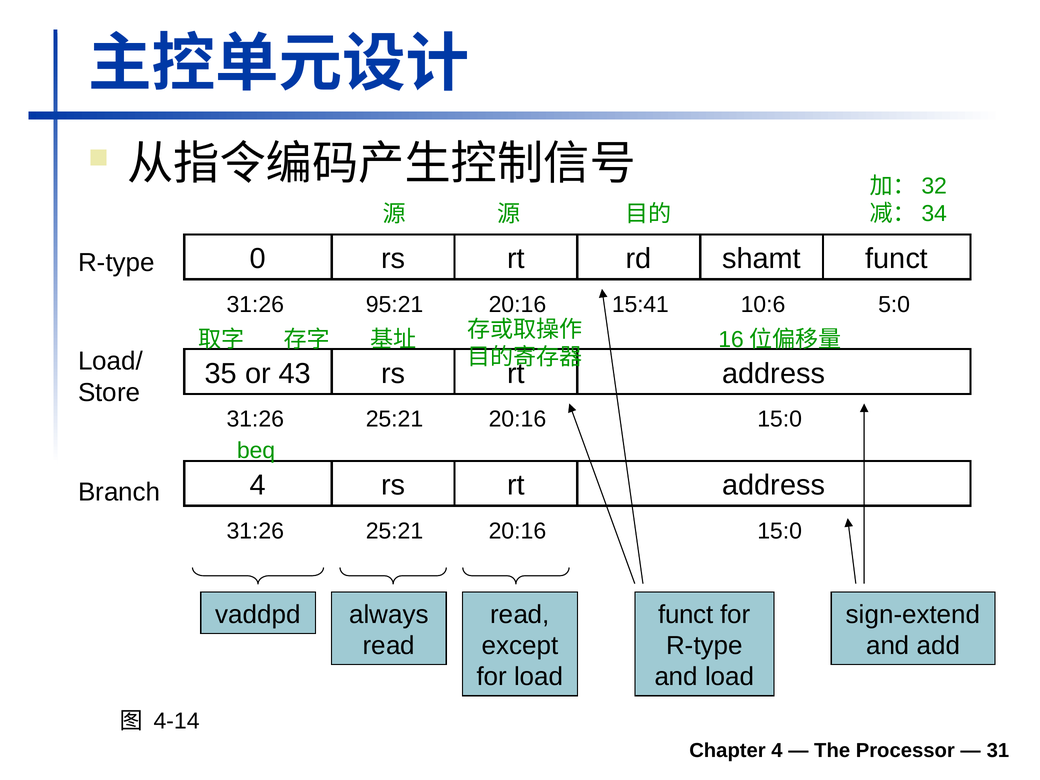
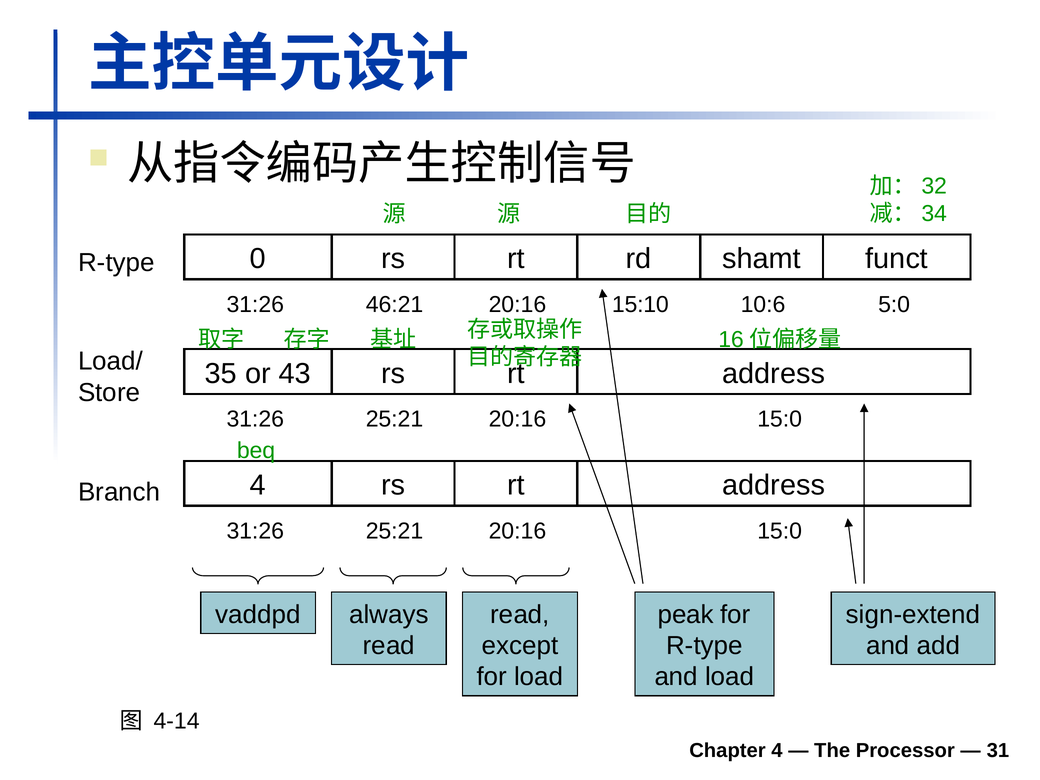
95:21: 95:21 -> 46:21
15:41: 15:41 -> 15:10
funct at (686, 615): funct -> peak
